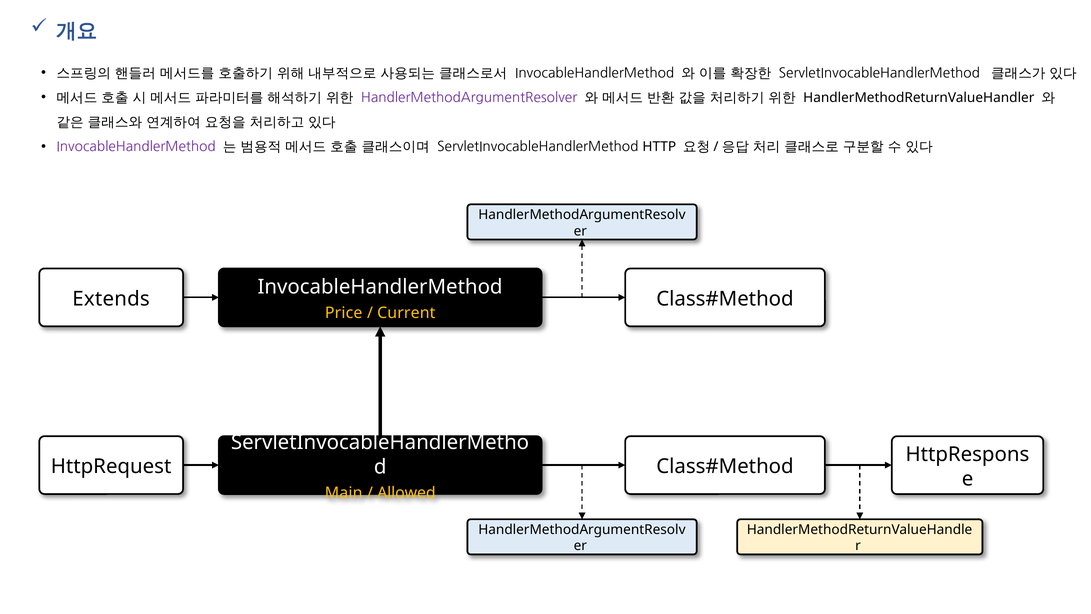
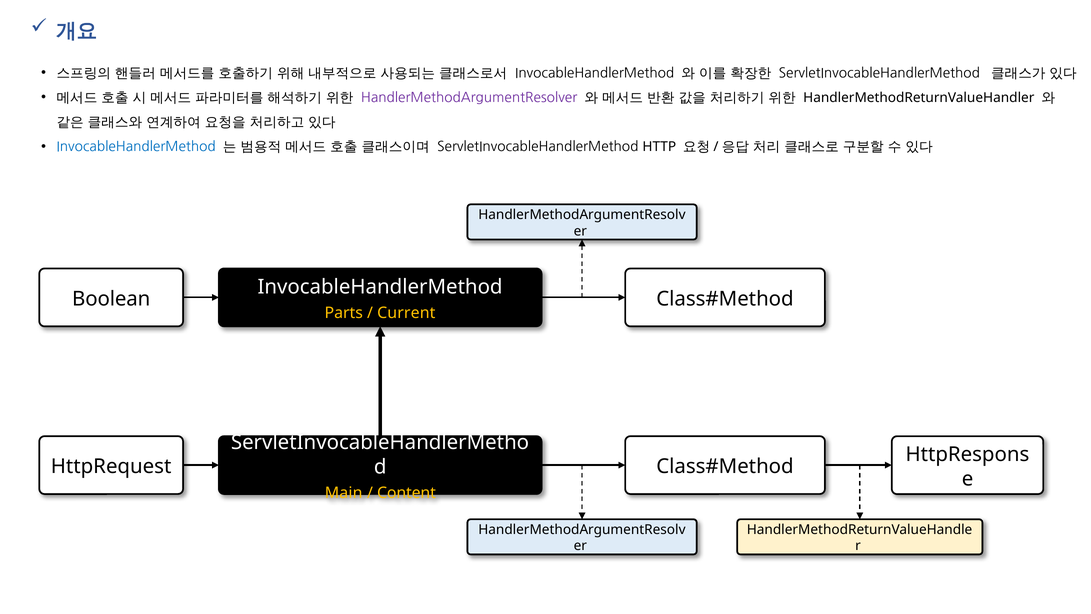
InvocableHandlerMethod at (136, 147) colour: purple -> blue
Extends: Extends -> Boolean
Price: Price -> Parts
Allowed: Allowed -> Content
